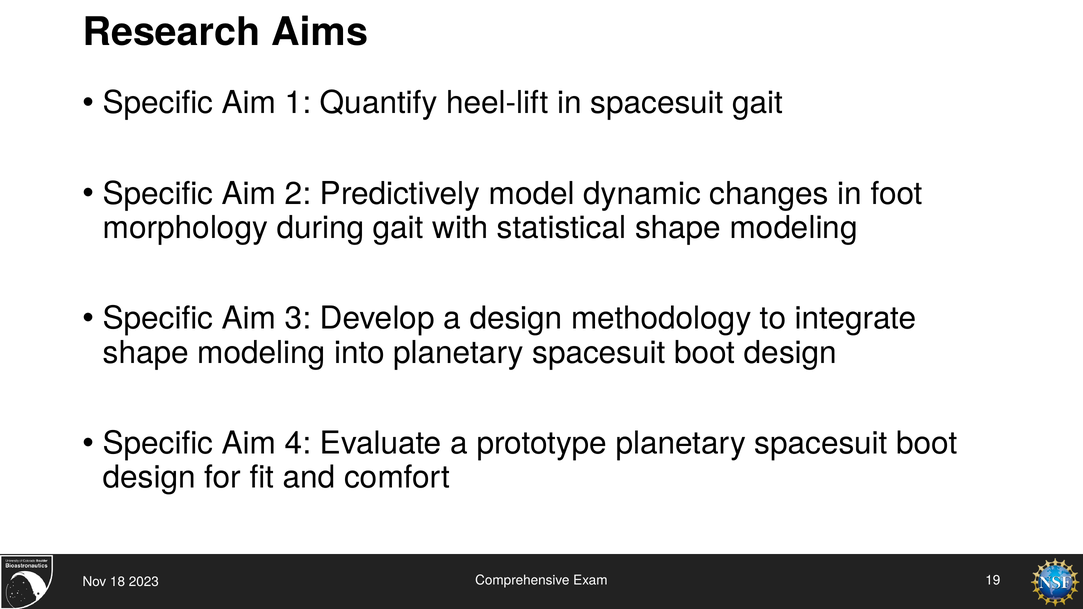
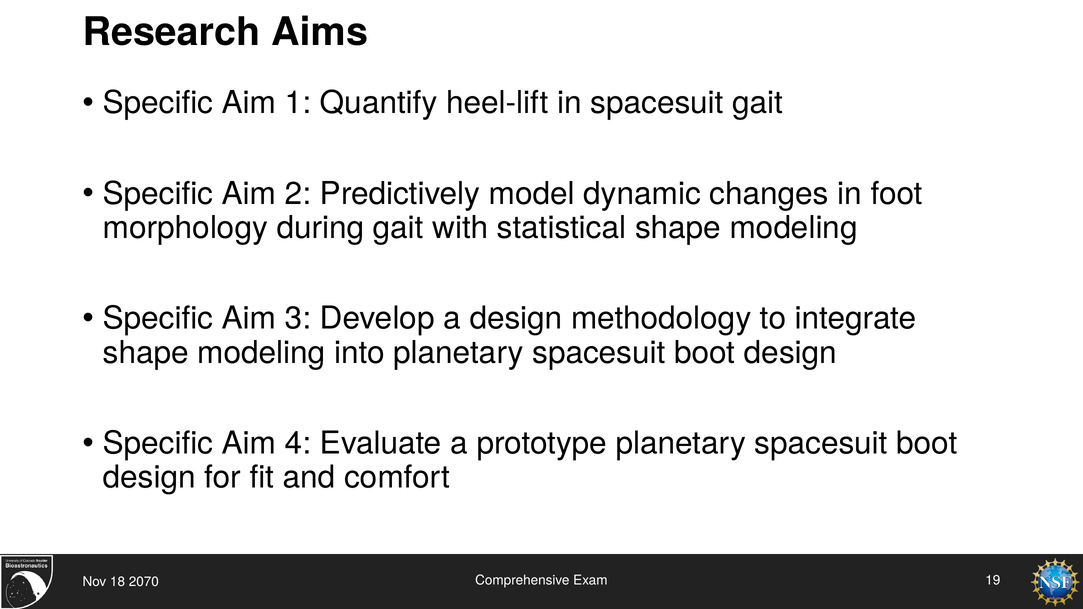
2023: 2023 -> 2070
